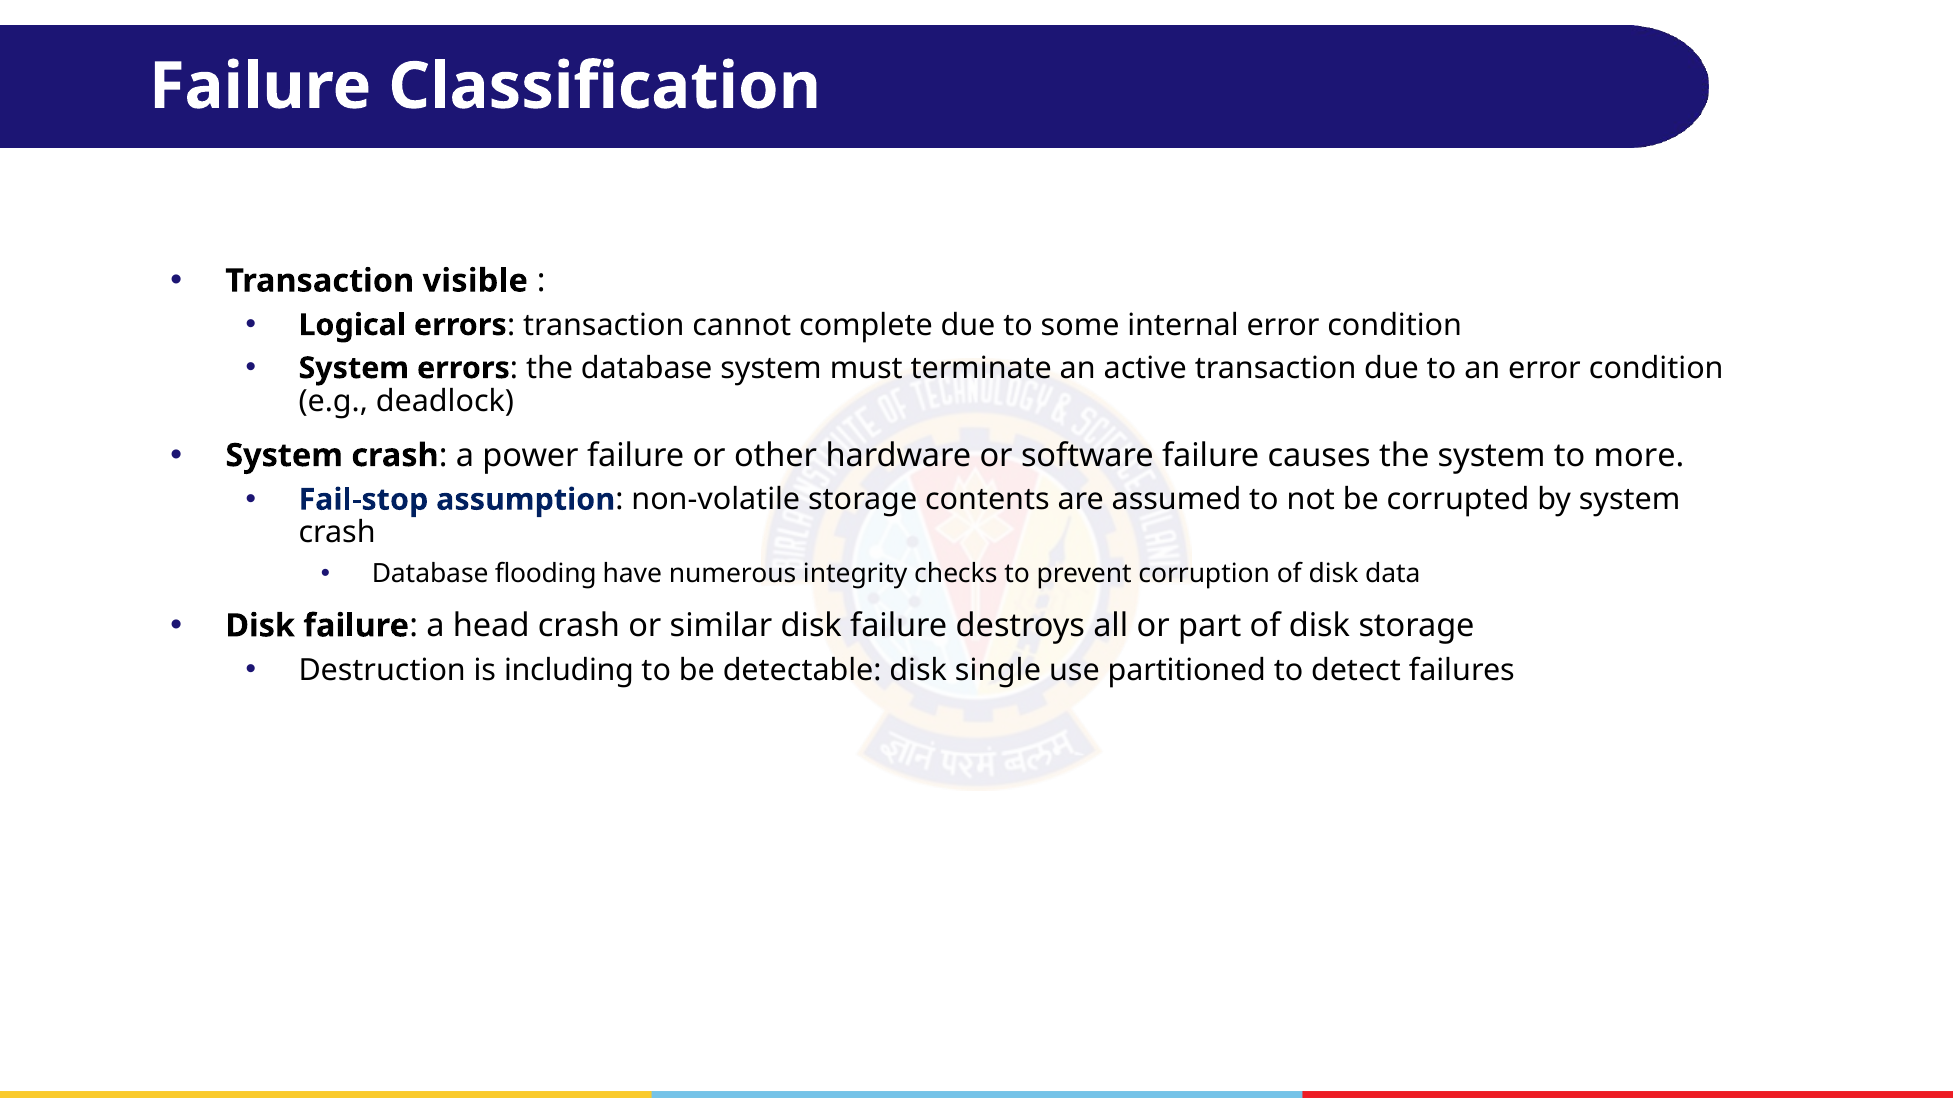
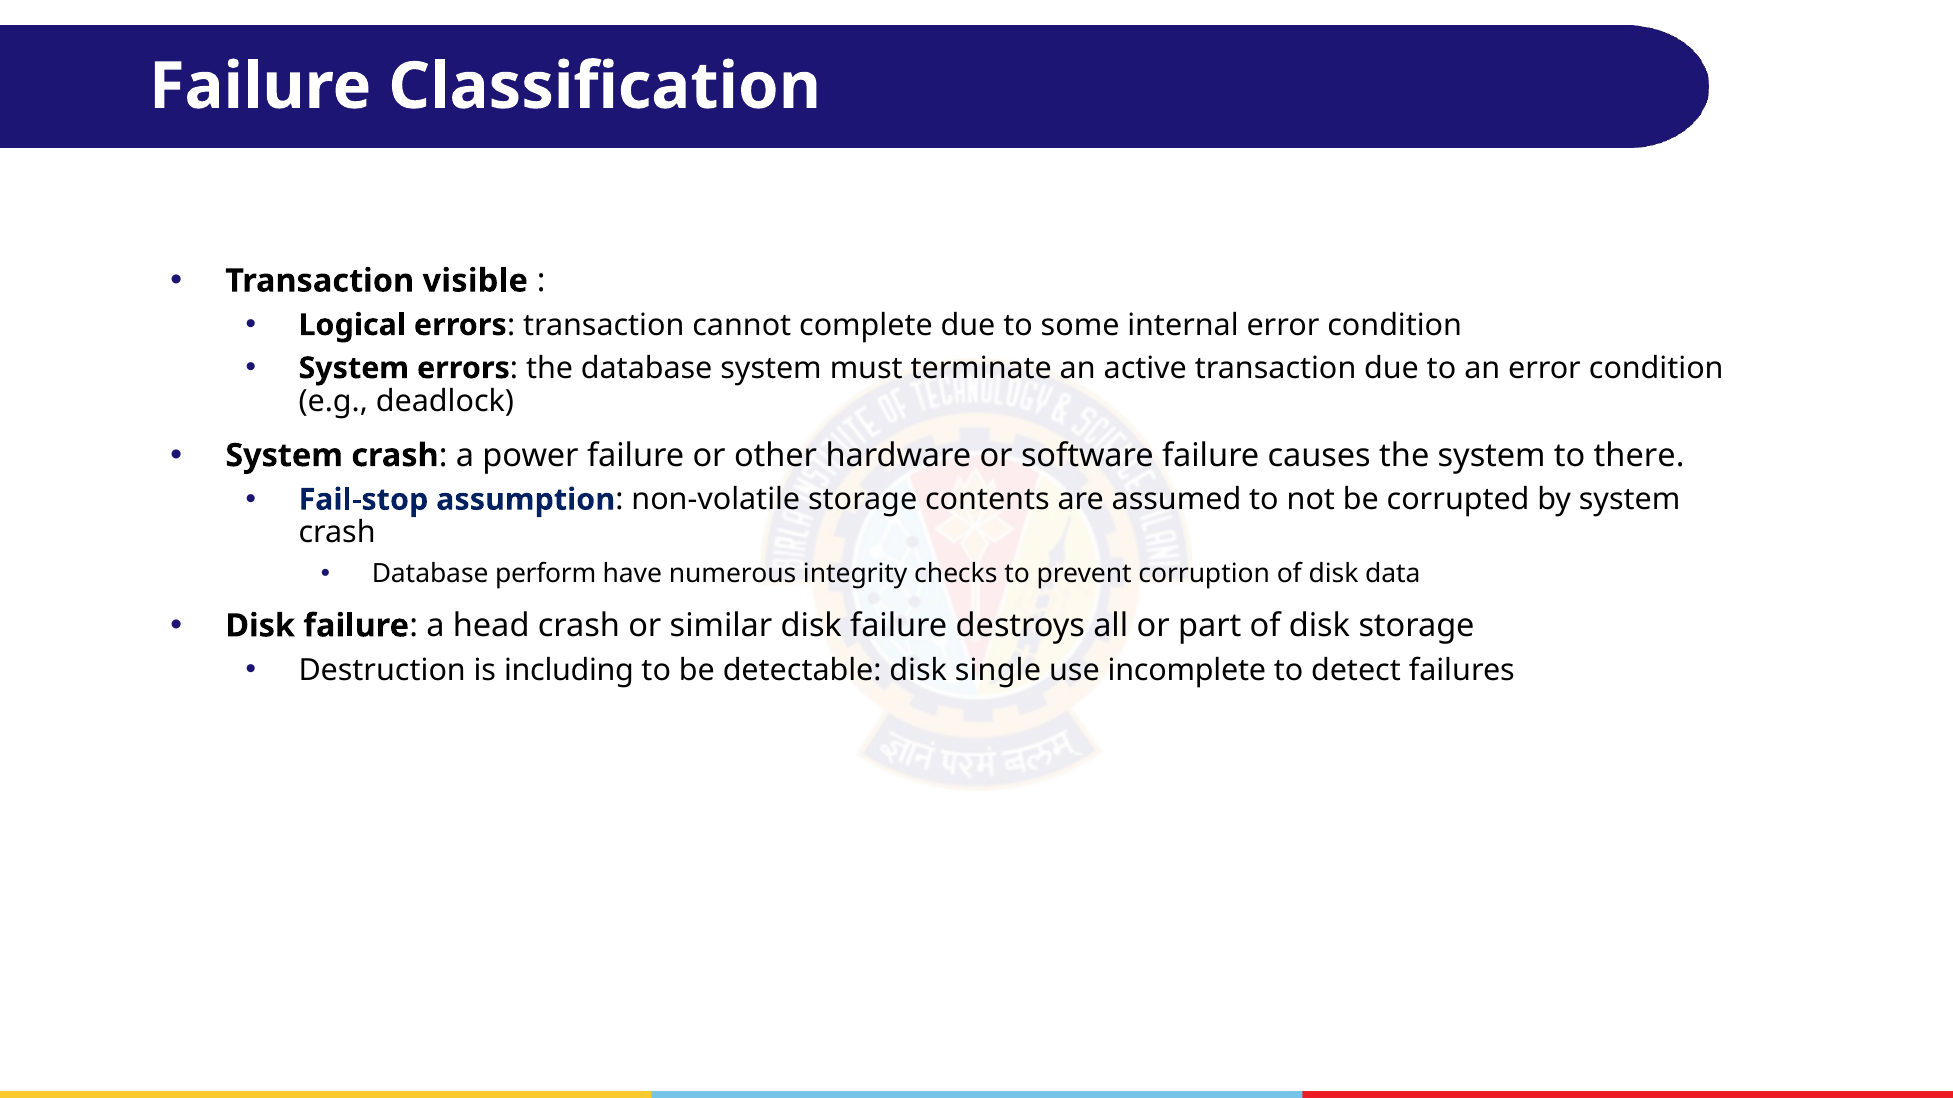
more: more -> there
flooding: flooding -> perform
partitioned: partitioned -> incomplete
